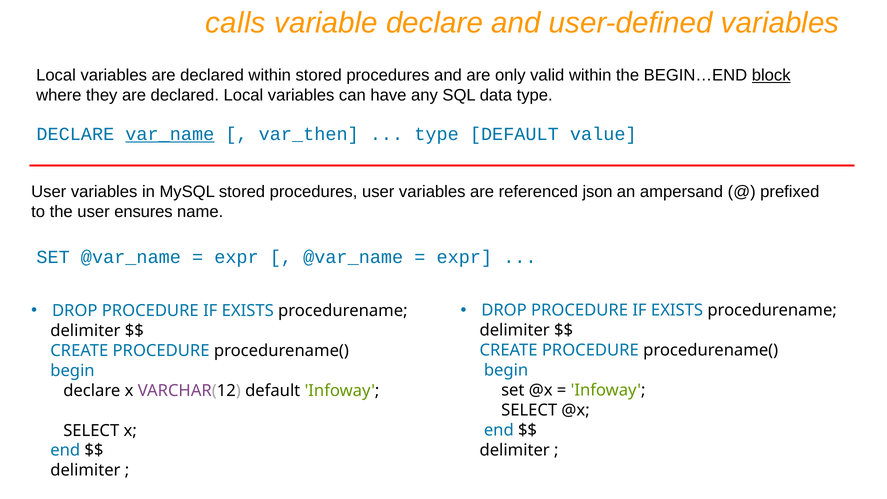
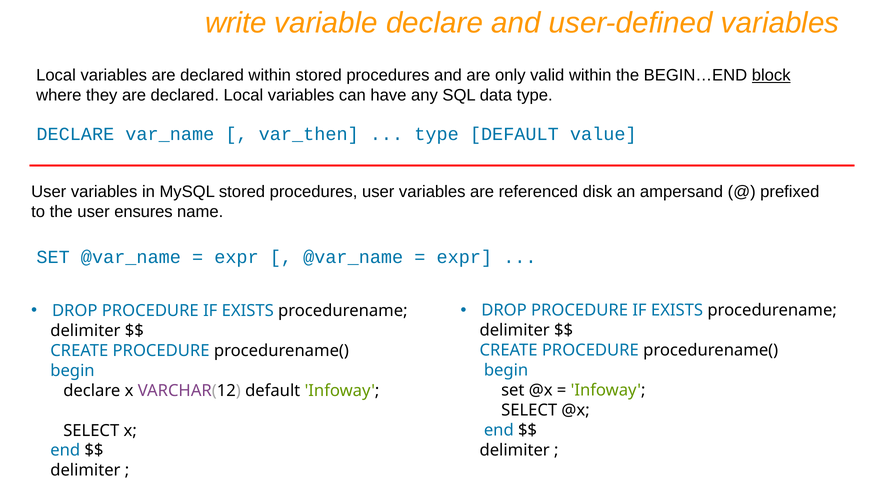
calls: calls -> write
var_name underline: present -> none
json: json -> disk
